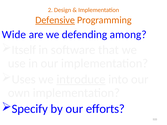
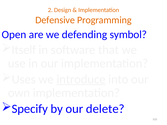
Defensive underline: present -> none
Wide: Wide -> Open
among: among -> symbol
efforts: efforts -> delete
